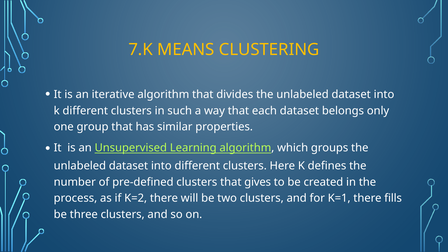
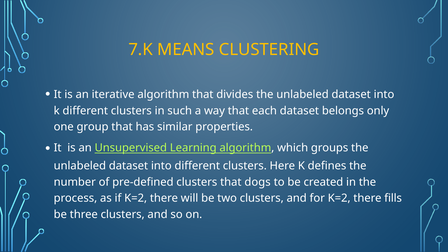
gives: gives -> dogs
for K=1: K=1 -> K=2
